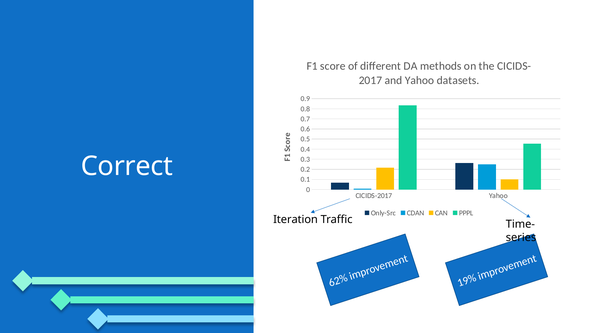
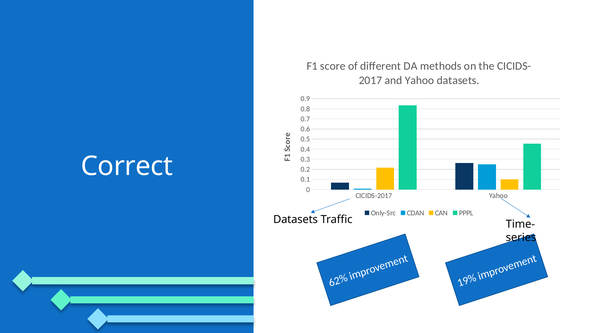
Iteration at (296, 219): Iteration -> Datasets
